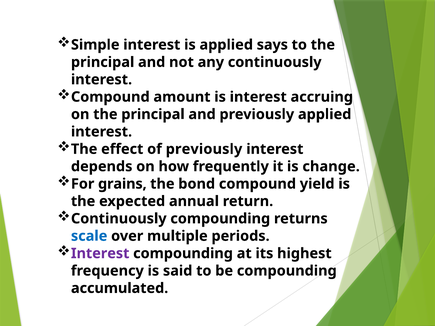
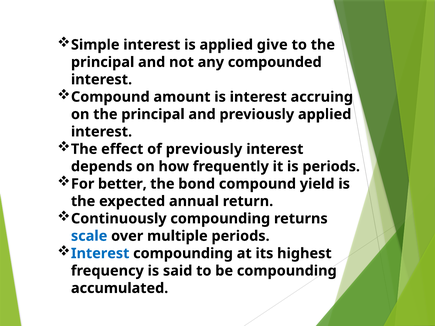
says: says -> give
any continuously: continuously -> compounded
is change: change -> periods
grains: grains -> better
Interest at (100, 254) colour: purple -> blue
